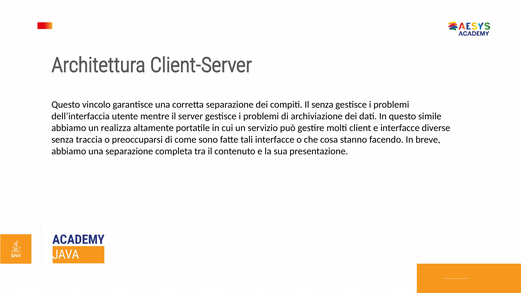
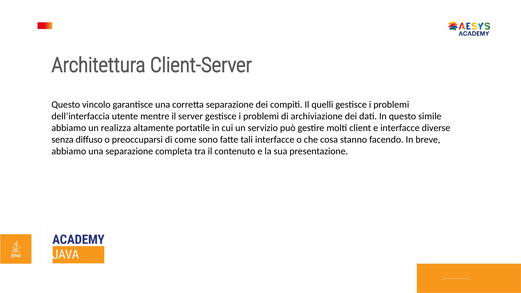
Il senza: senza -> quelli
traccia: traccia -> diffuso
